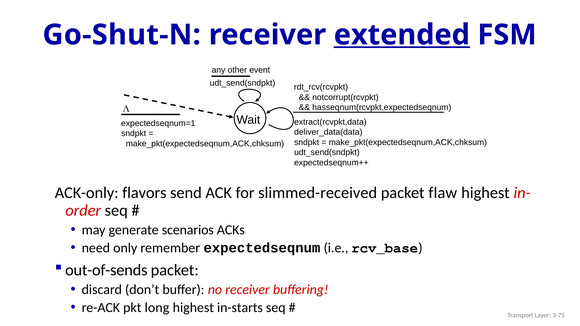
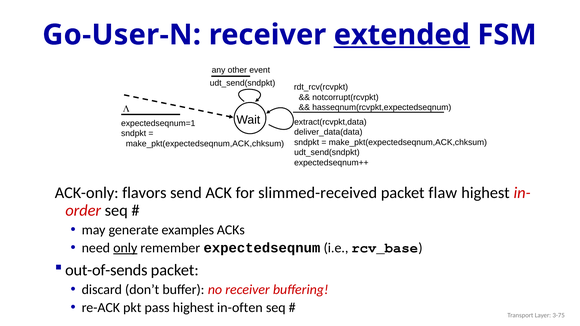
Go-Shut-N: Go-Shut-N -> Go-User-N
scenarios: scenarios -> examples
only underline: none -> present
long: long -> pass
in-starts: in-starts -> in-often
